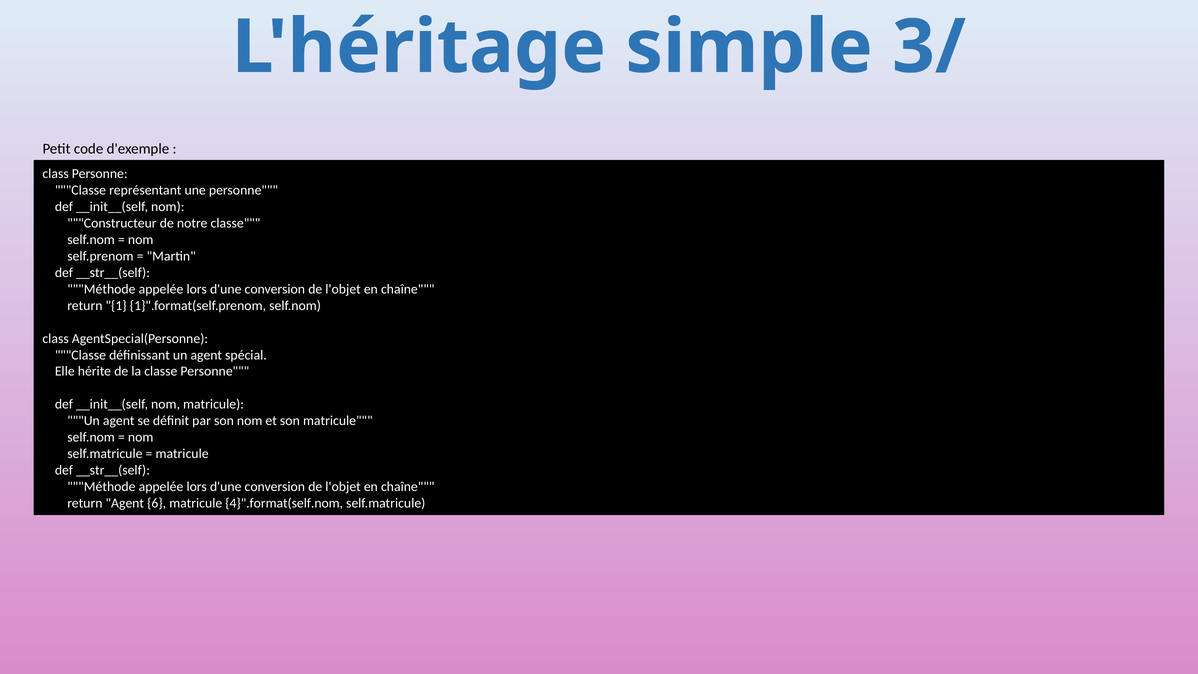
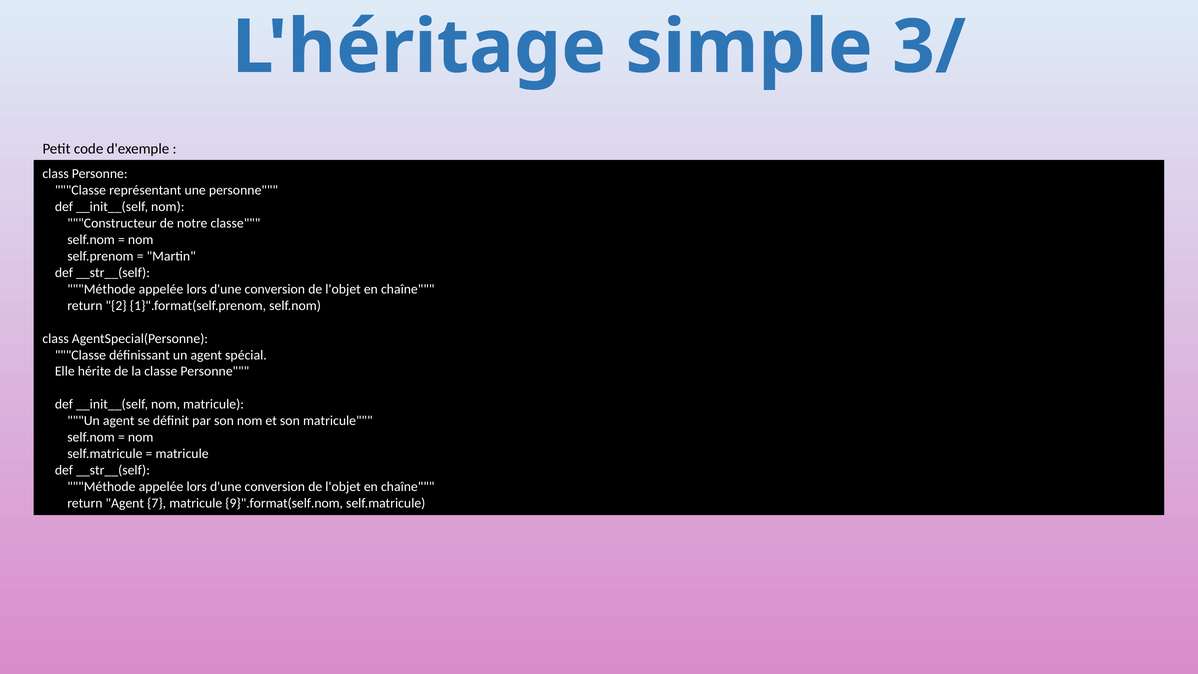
1: 1 -> 2
6: 6 -> 7
4}".format(self.nom: 4}".format(self.nom -> 9}".format(self.nom
